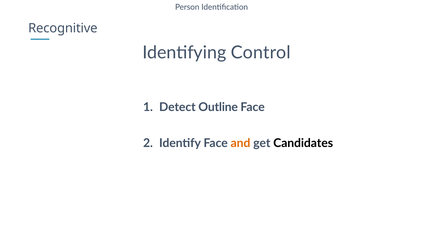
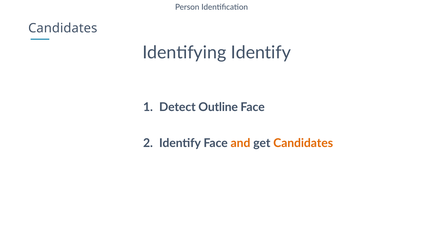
Recognitive at (63, 28): Recognitive -> Candidates
Identifying Control: Control -> Identify
Candidates at (303, 143) colour: black -> orange
